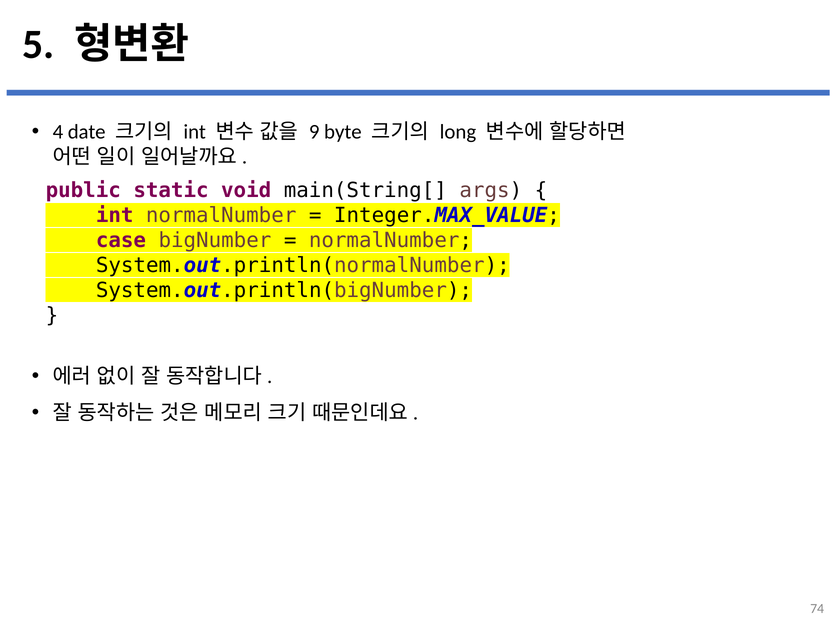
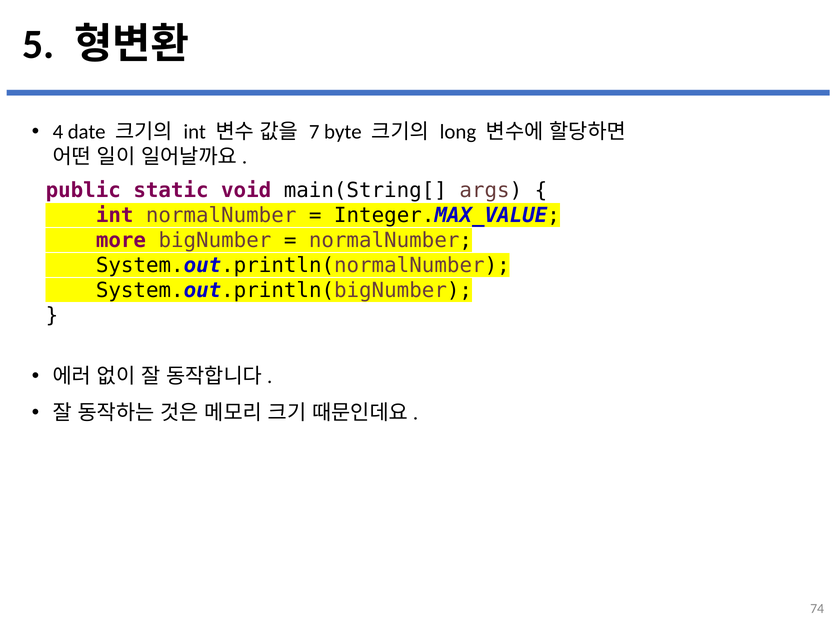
9: 9 -> 7
case: case -> more
